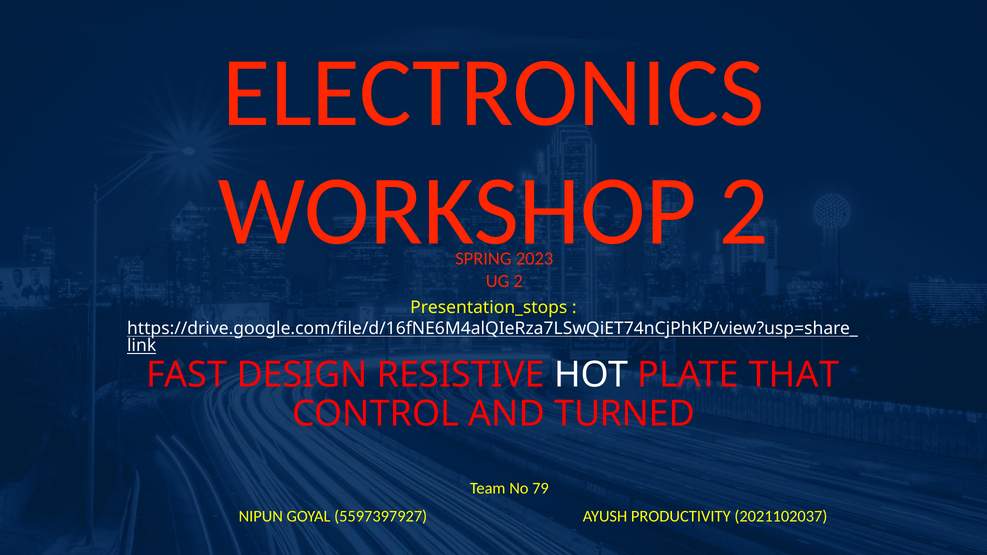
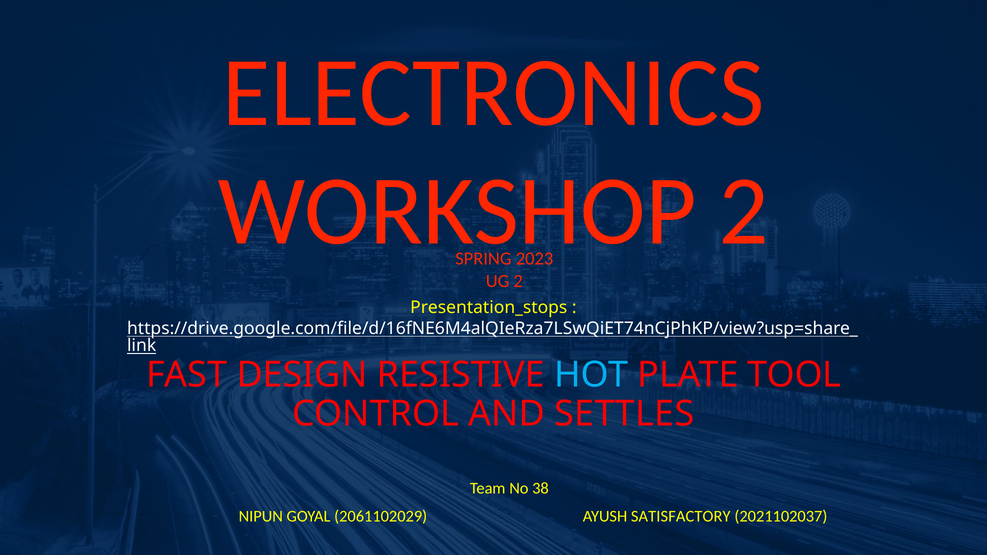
HOT colour: white -> light blue
THAT: THAT -> TOOL
TURNED: TURNED -> SETTLES
79: 79 -> 38
5597397927: 5597397927 -> 2061102029
PRODUCTIVITY: PRODUCTIVITY -> SATISFACTORY
